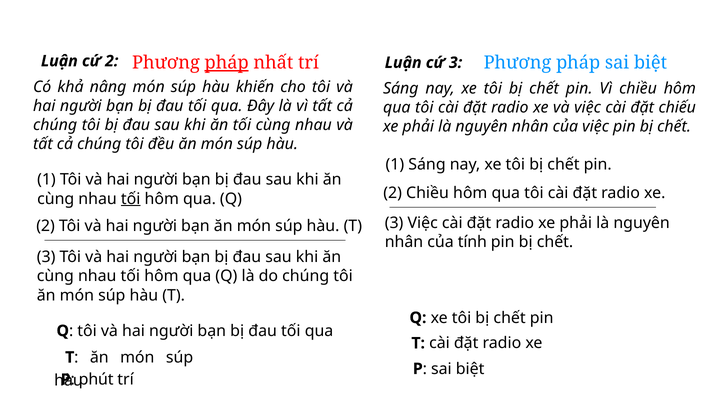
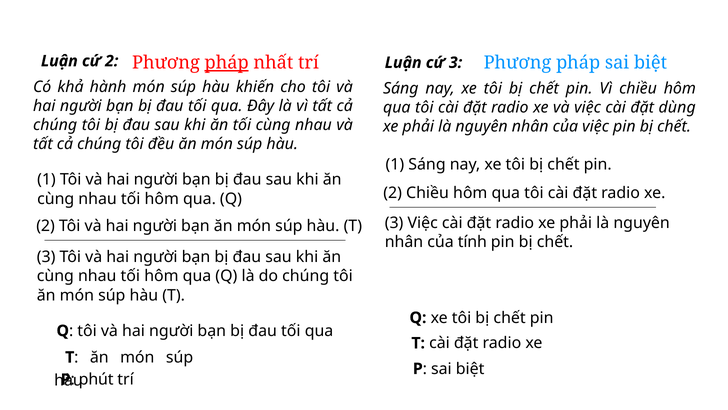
nâng: nâng -> hành
chiếu: chiếu -> dùng
tối at (131, 199) underline: present -> none
